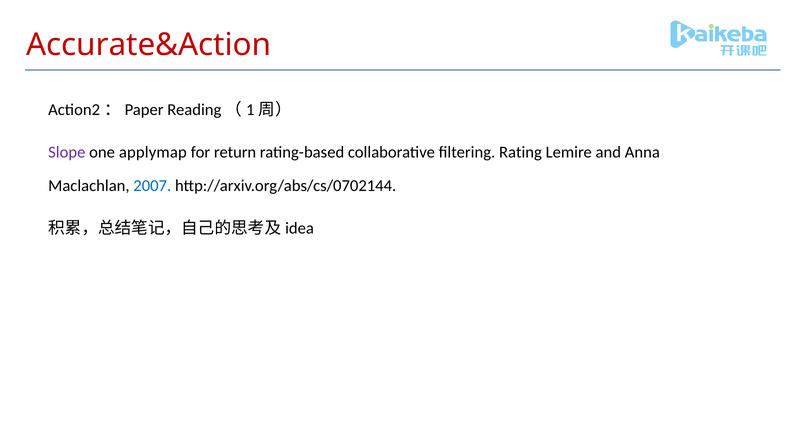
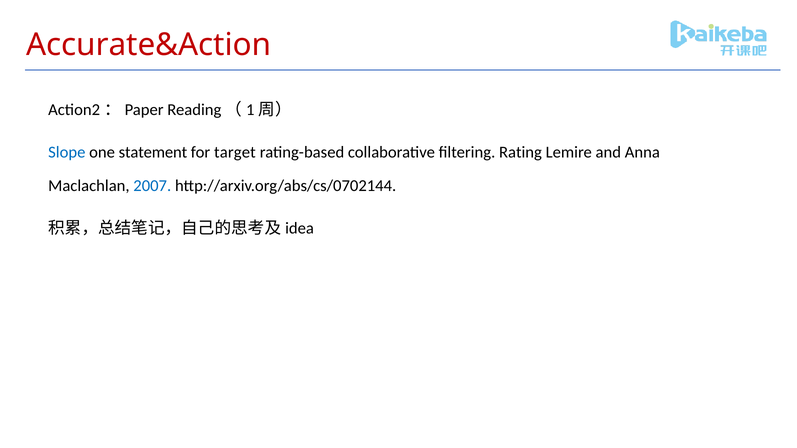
Slope colour: purple -> blue
applymap: applymap -> statement
return: return -> target
